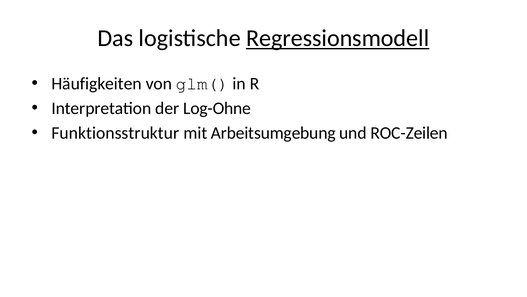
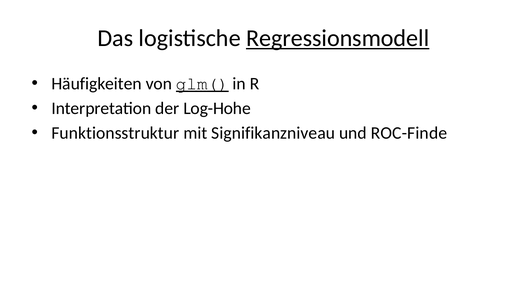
glm( underline: none -> present
Log-Ohne: Log-Ohne -> Log-Hohe
Arbeitsumgebung: Arbeitsumgebung -> Signifikanzniveau
ROC-Zeilen: ROC-Zeilen -> ROC-Finde
